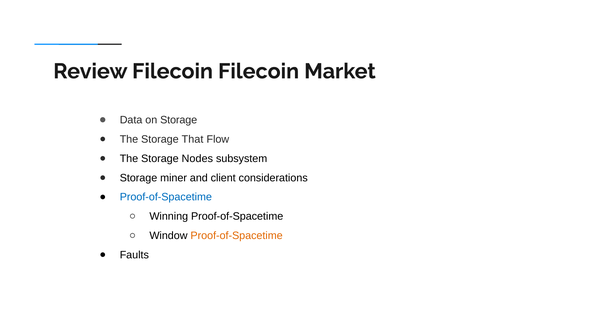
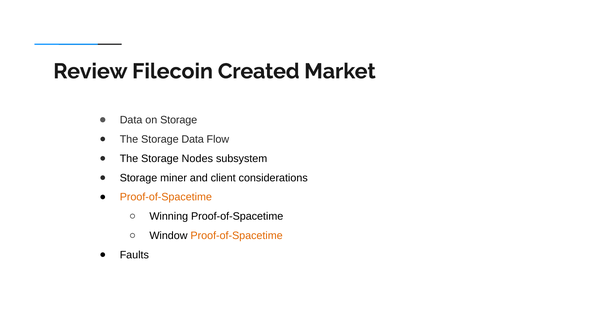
Filecoin Filecoin: Filecoin -> Created
Storage That: That -> Data
Proof-of-Spacetime at (166, 197) colour: blue -> orange
